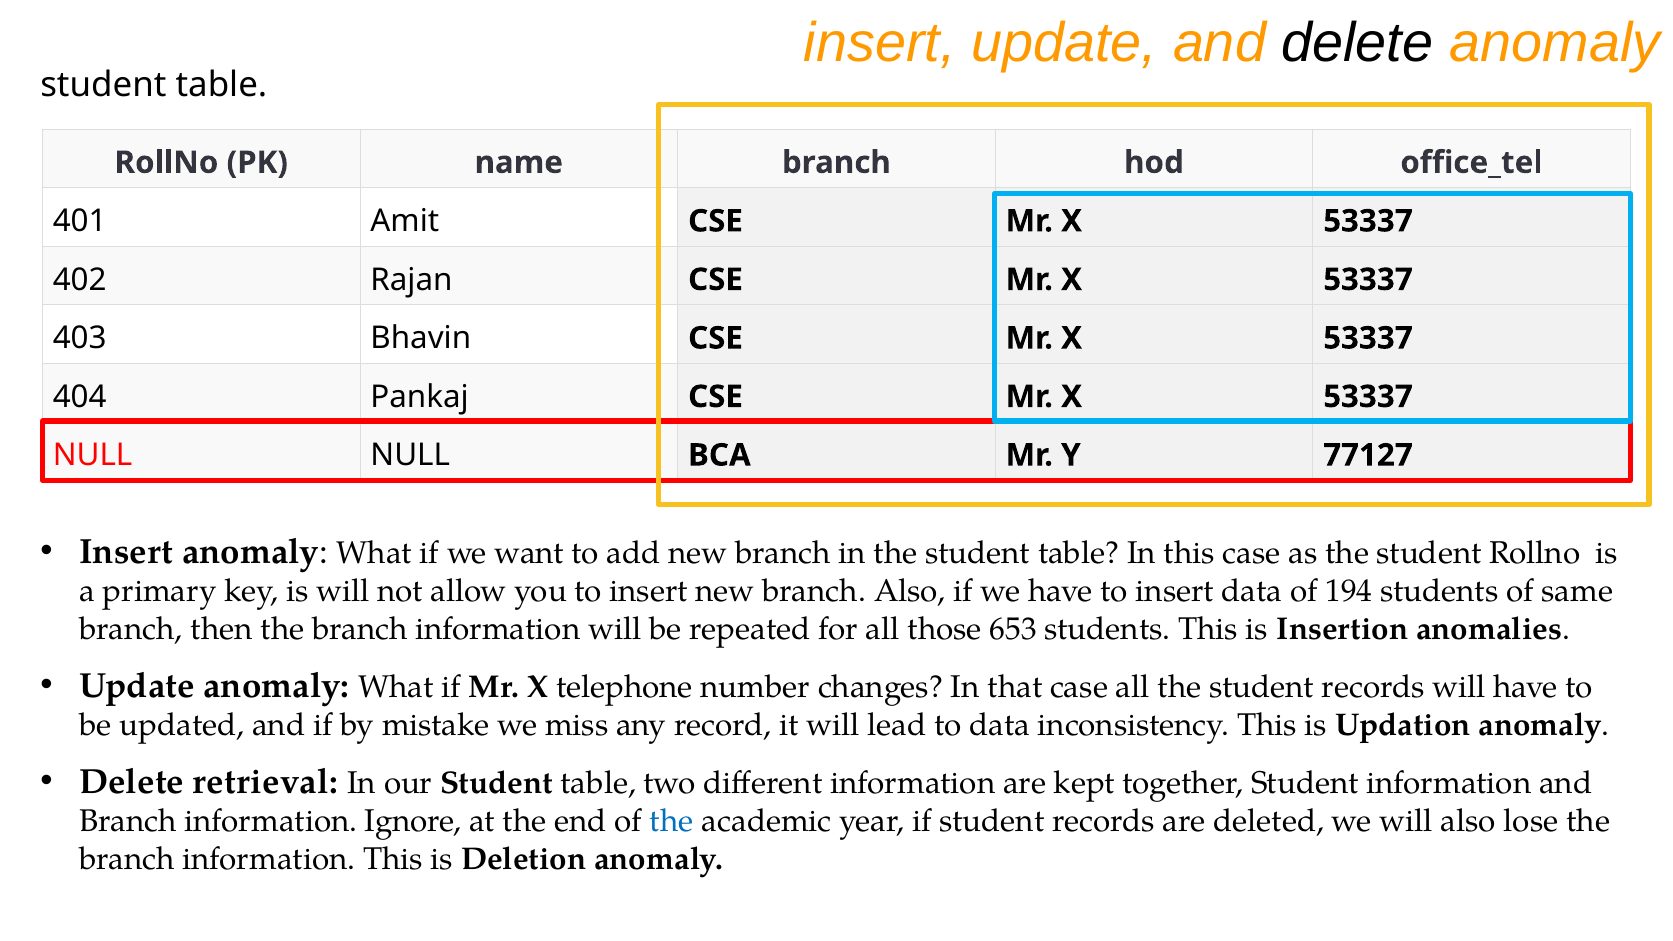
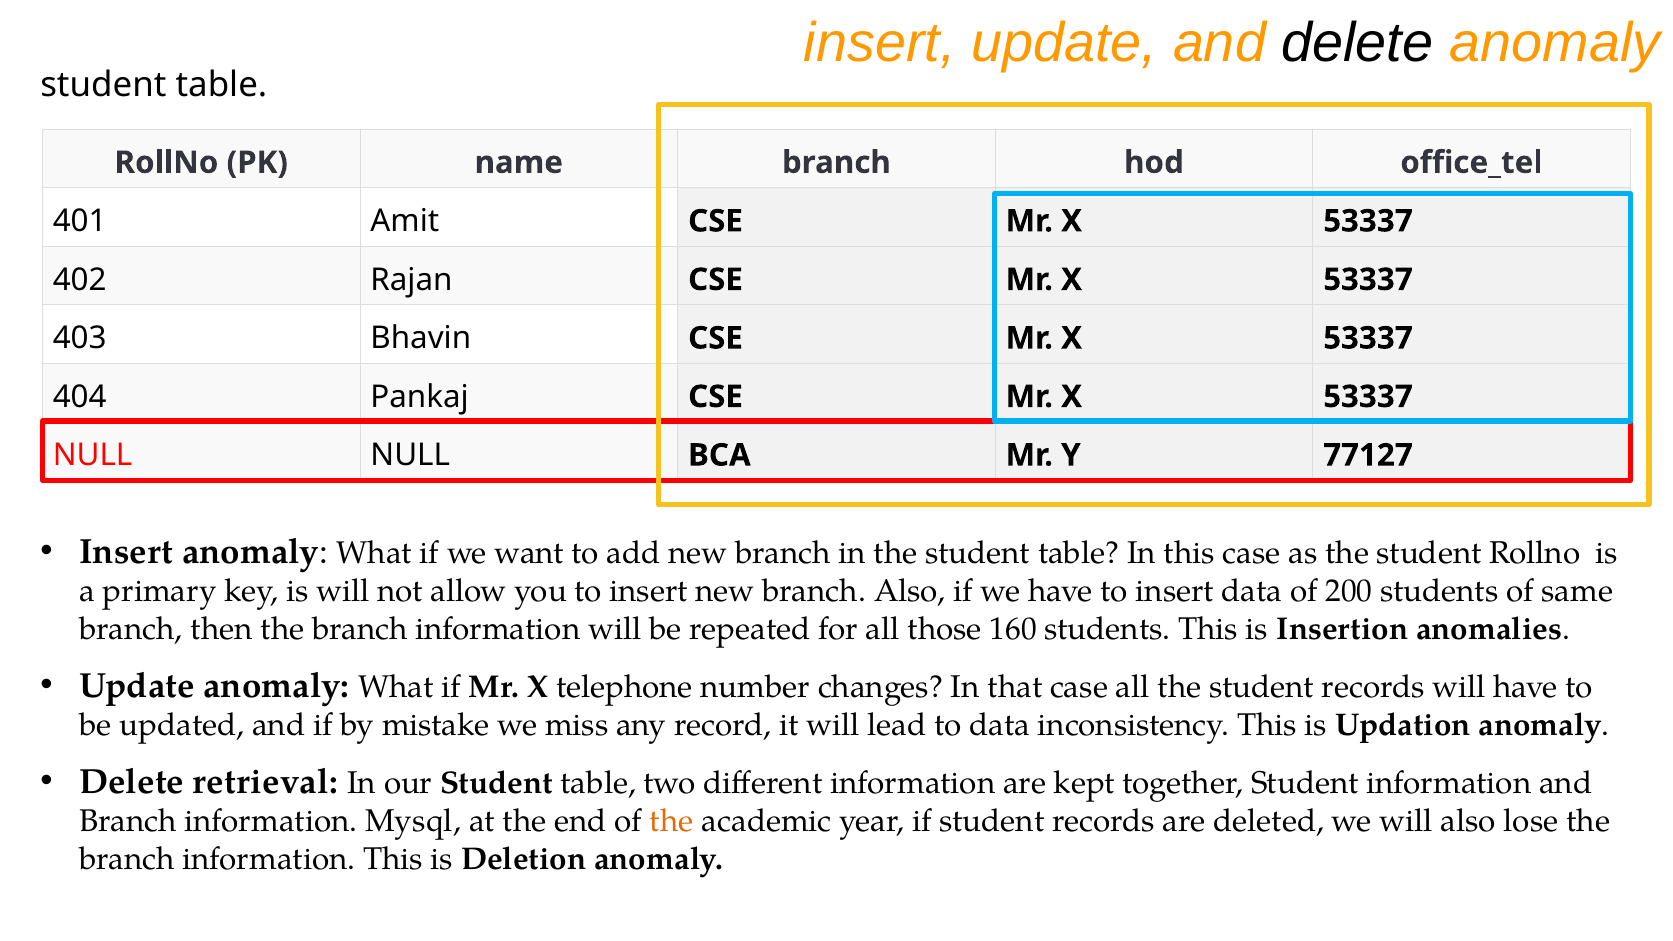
194: 194 -> 200
653: 653 -> 160
Ignore: Ignore -> Mysql
the at (672, 821) colour: blue -> orange
